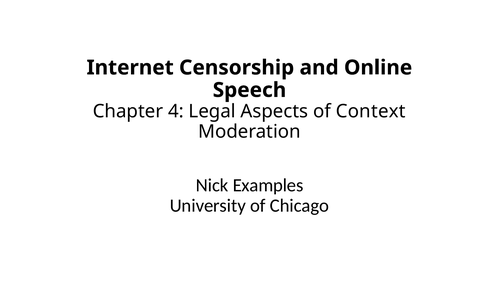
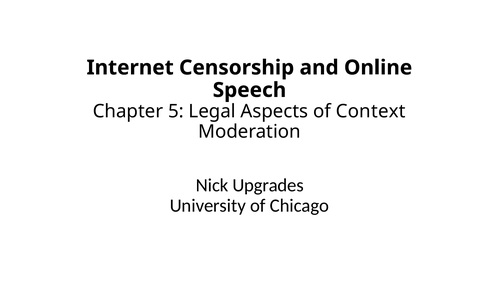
4: 4 -> 5
Examples: Examples -> Upgrades
